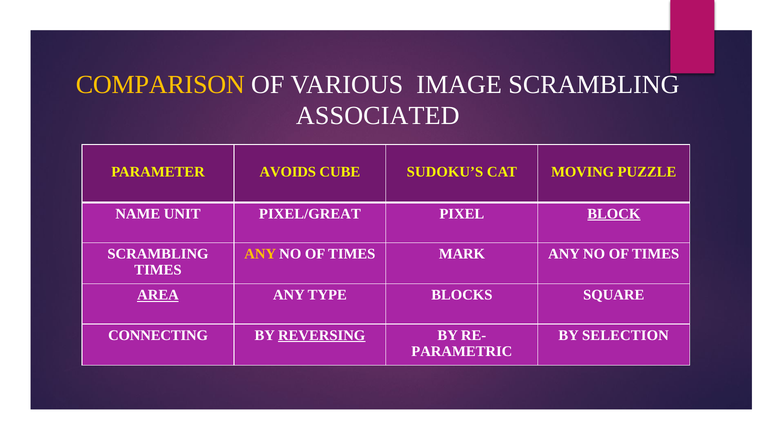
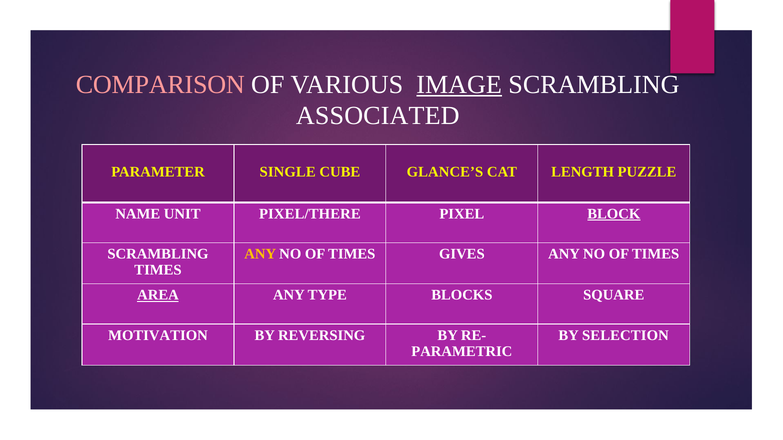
COMPARISON colour: yellow -> pink
IMAGE underline: none -> present
AVOIDS: AVOIDS -> SINGLE
SUDOKU’S: SUDOKU’S -> GLANCE’S
MOVING: MOVING -> LENGTH
PIXEL/GREAT: PIXEL/GREAT -> PIXEL/THERE
MARK: MARK -> GIVES
CONNECTING: CONNECTING -> MOTIVATION
REVERSING underline: present -> none
